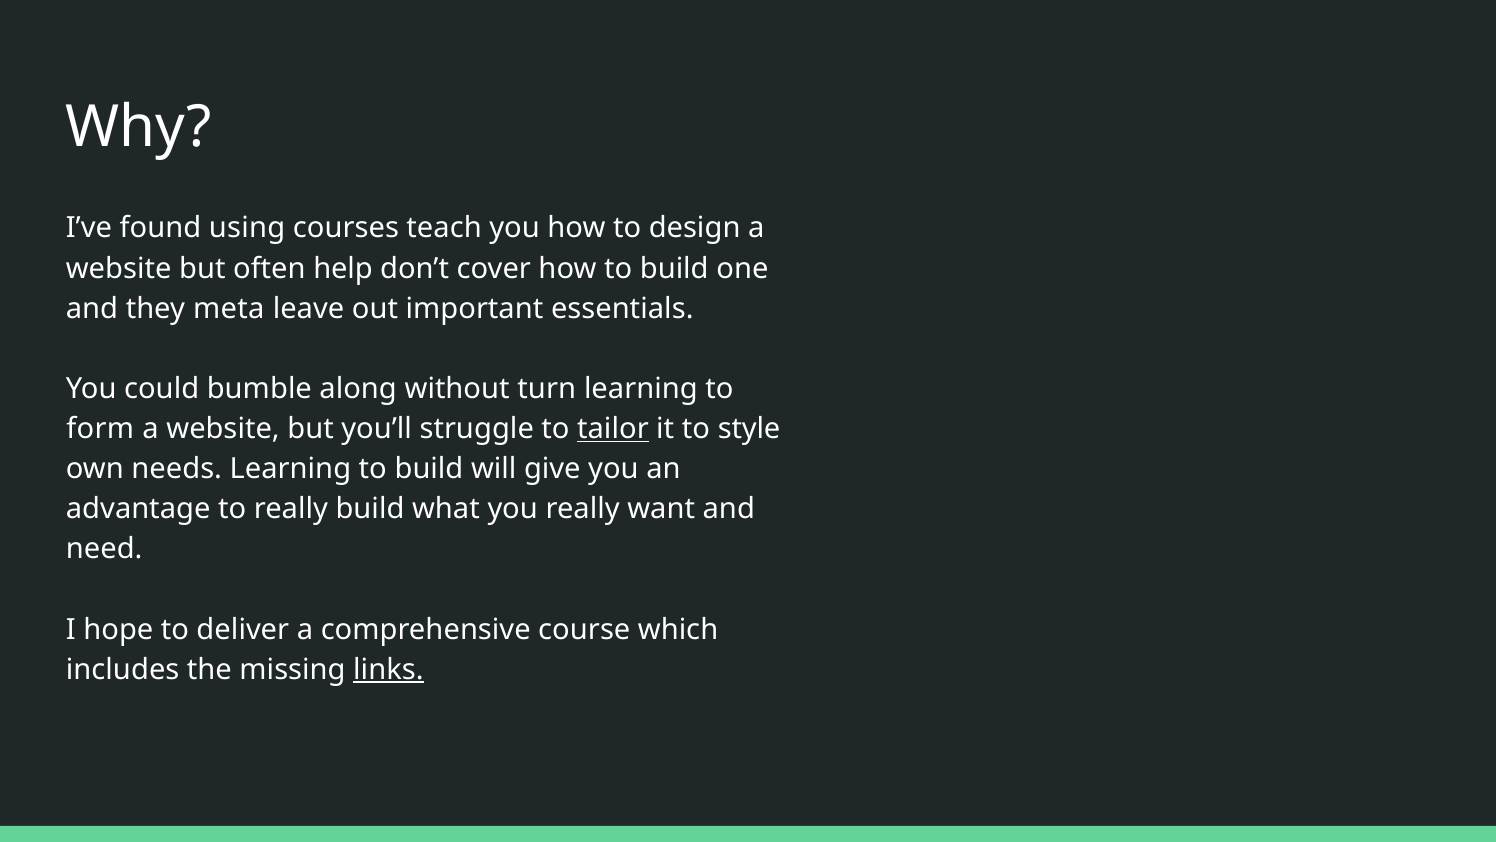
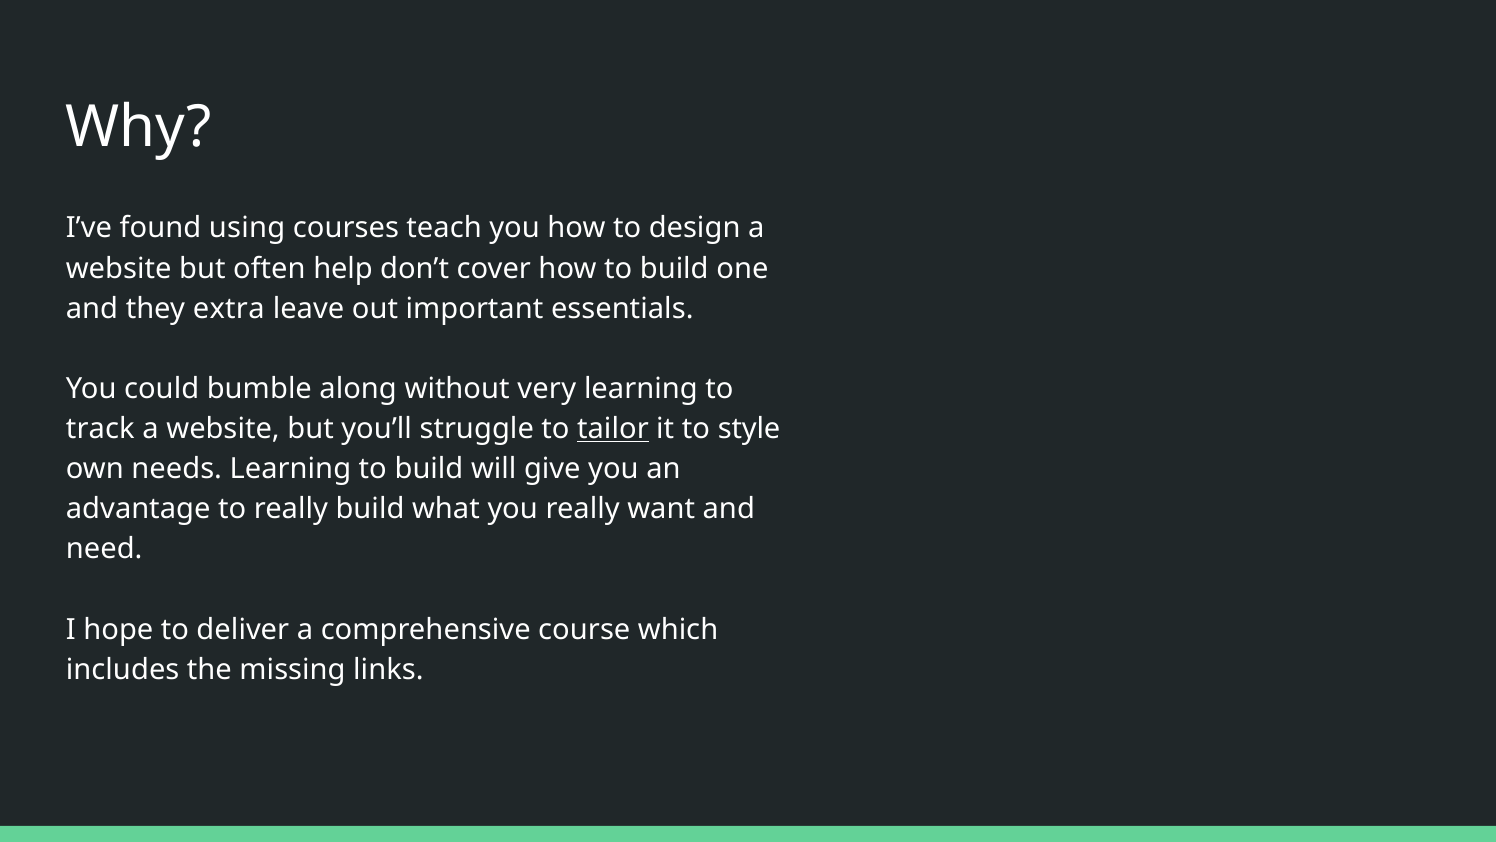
meta: meta -> extra
turn: turn -> very
form: form -> track
links underline: present -> none
